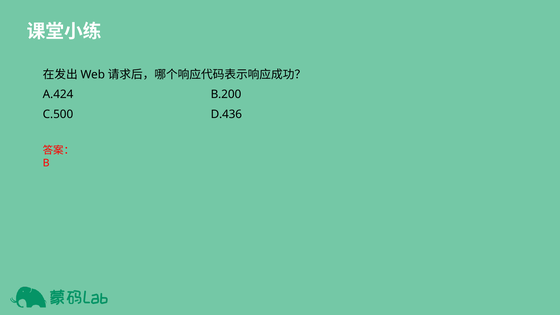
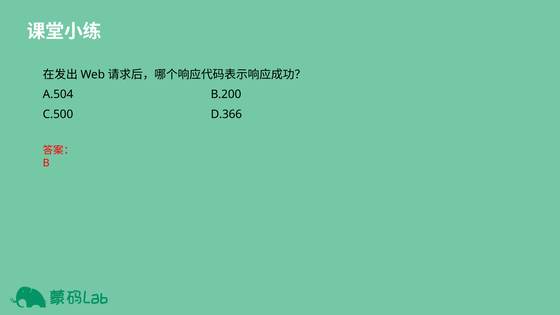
A.424: A.424 -> A.504
D.436: D.436 -> D.366
